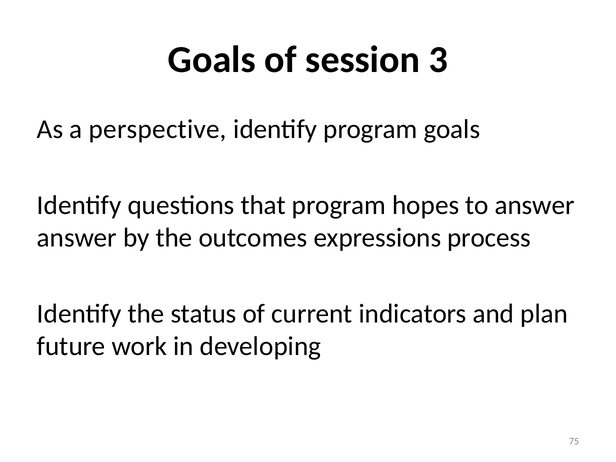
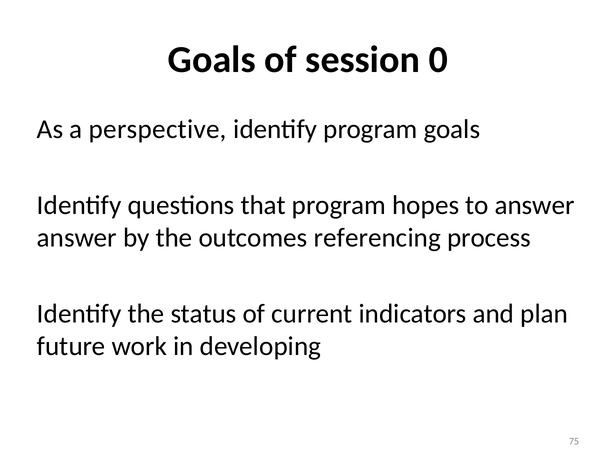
3: 3 -> 0
expressions: expressions -> referencing
